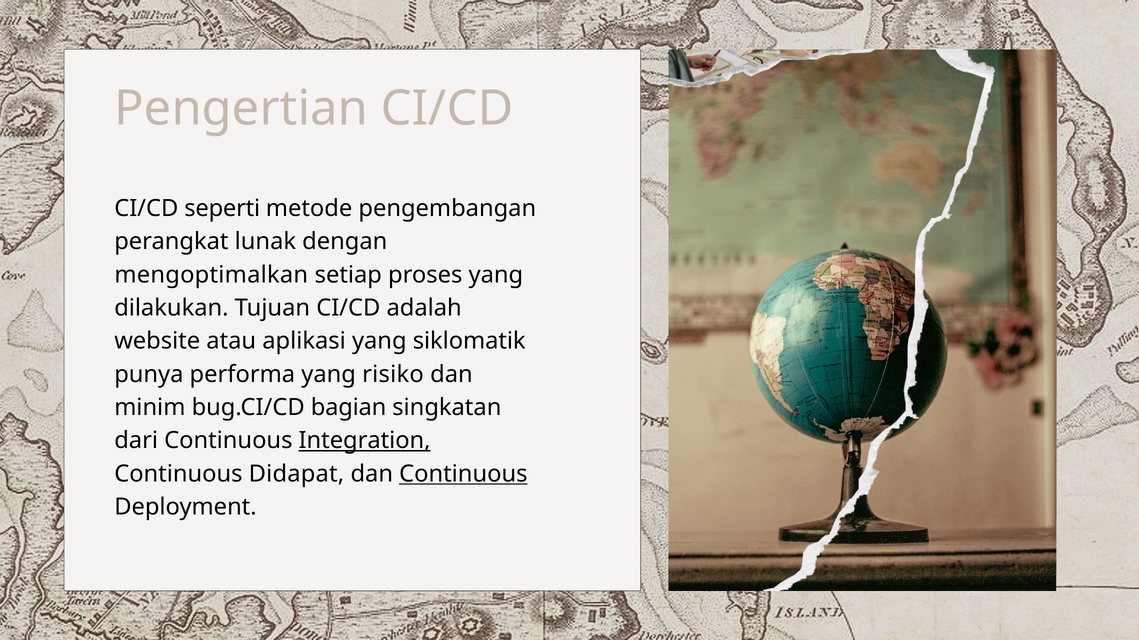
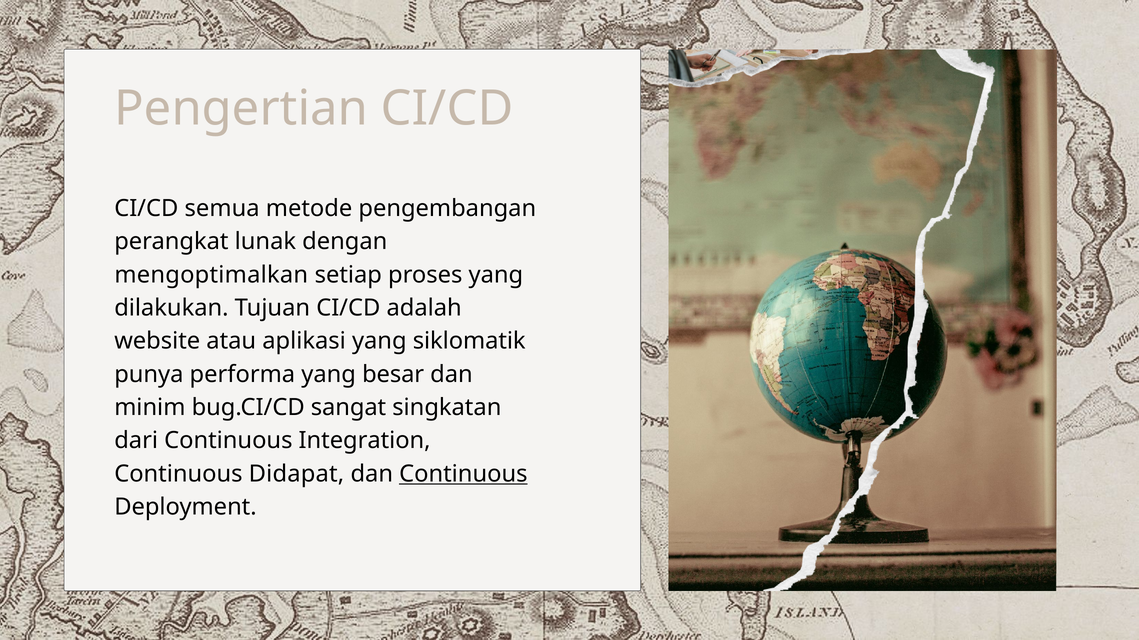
seperti: seperti -> semua
risiko: risiko -> besar
bagian: bagian -> sangat
Integration underline: present -> none
